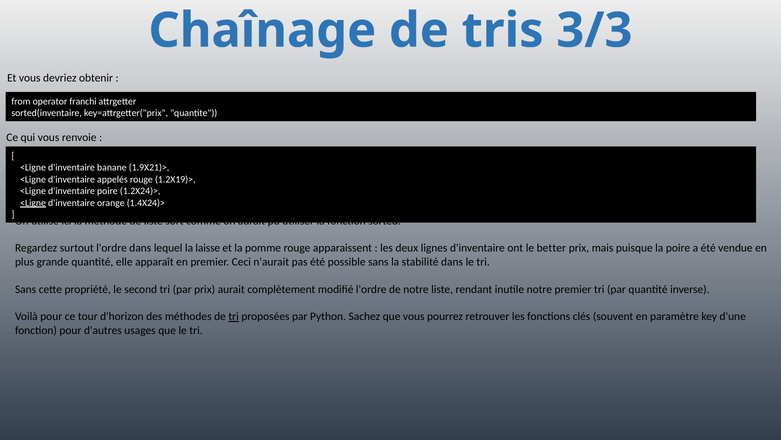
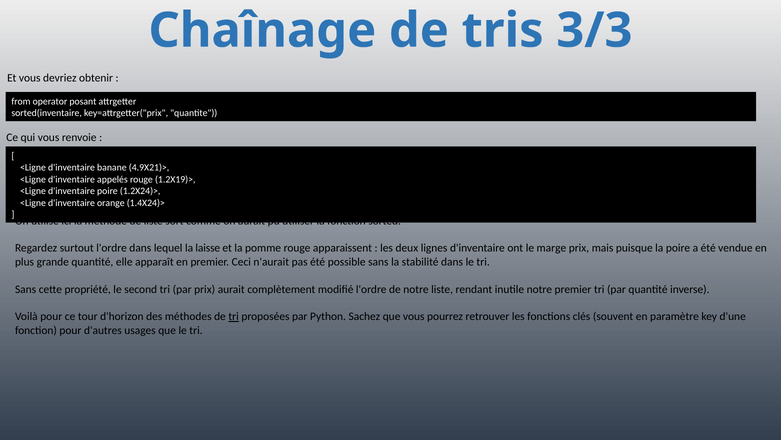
franchi: franchi -> posant
1.9X21)>: 1.9X21)> -> 4.9X21)>
<Ligne at (33, 202) underline: present -> none
better: better -> marge
